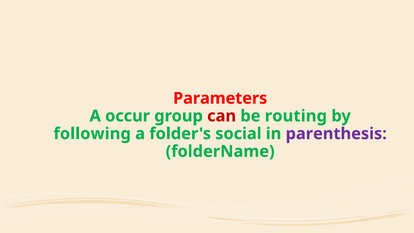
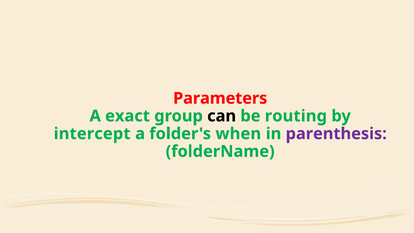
occur: occur -> exact
can colour: red -> black
following: following -> intercept
social: social -> when
